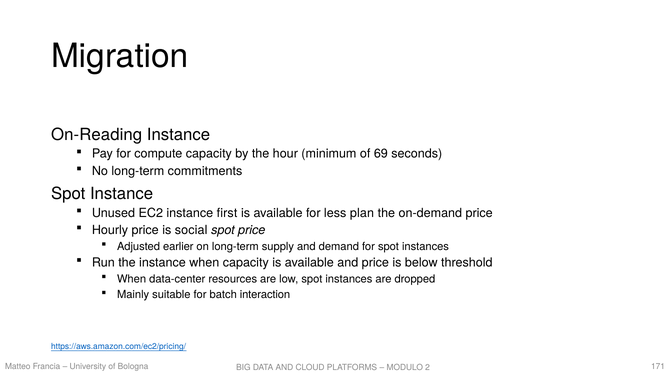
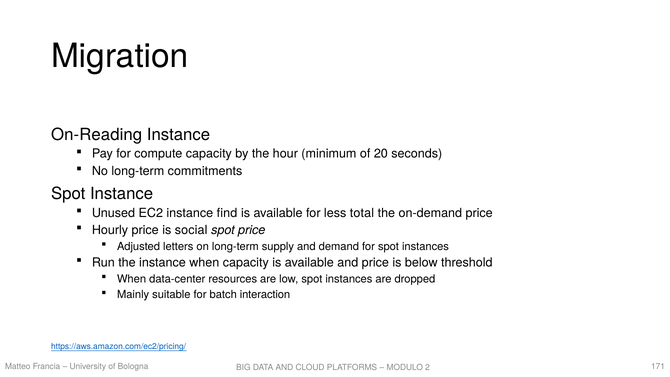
69: 69 -> 20
first: first -> find
plan: plan -> total
earlier: earlier -> letters
